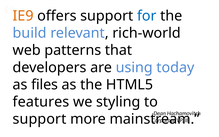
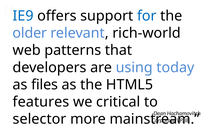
IE9 colour: orange -> blue
build: build -> older
styling: styling -> critical
support at (40, 119): support -> selector
